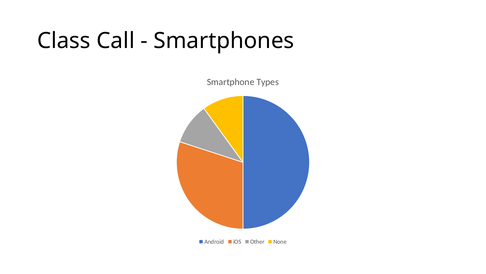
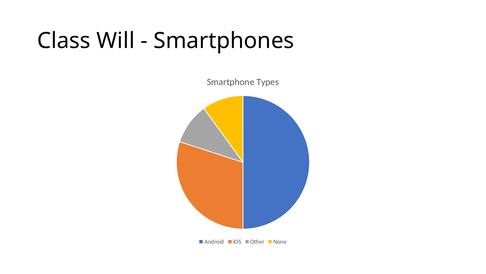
Call: Call -> Will
